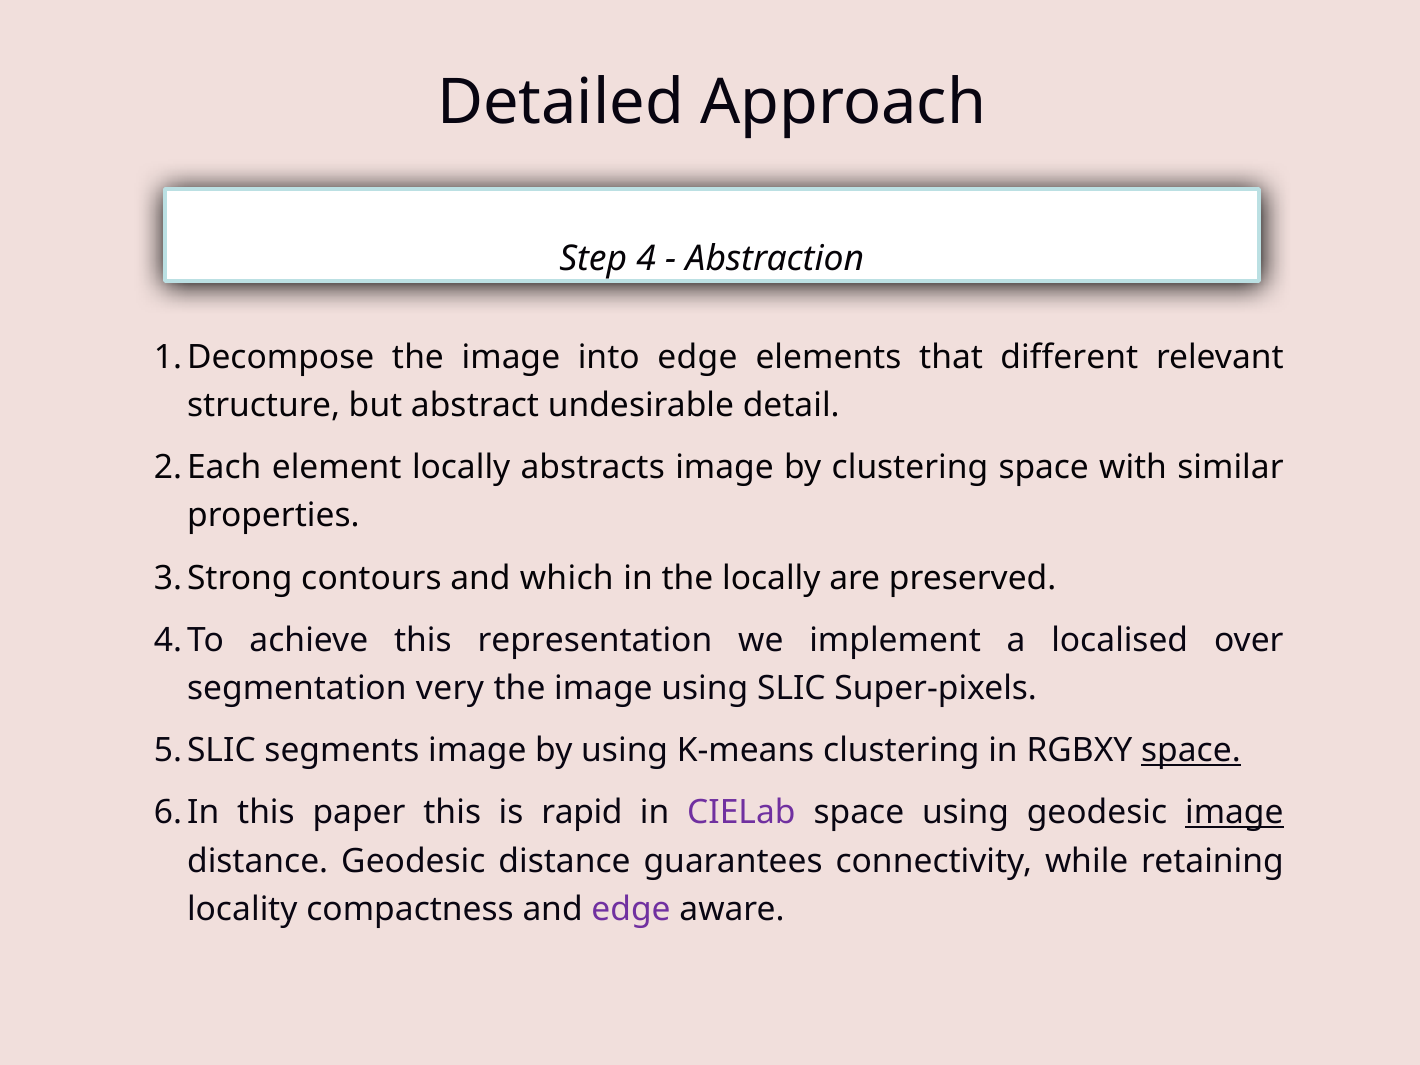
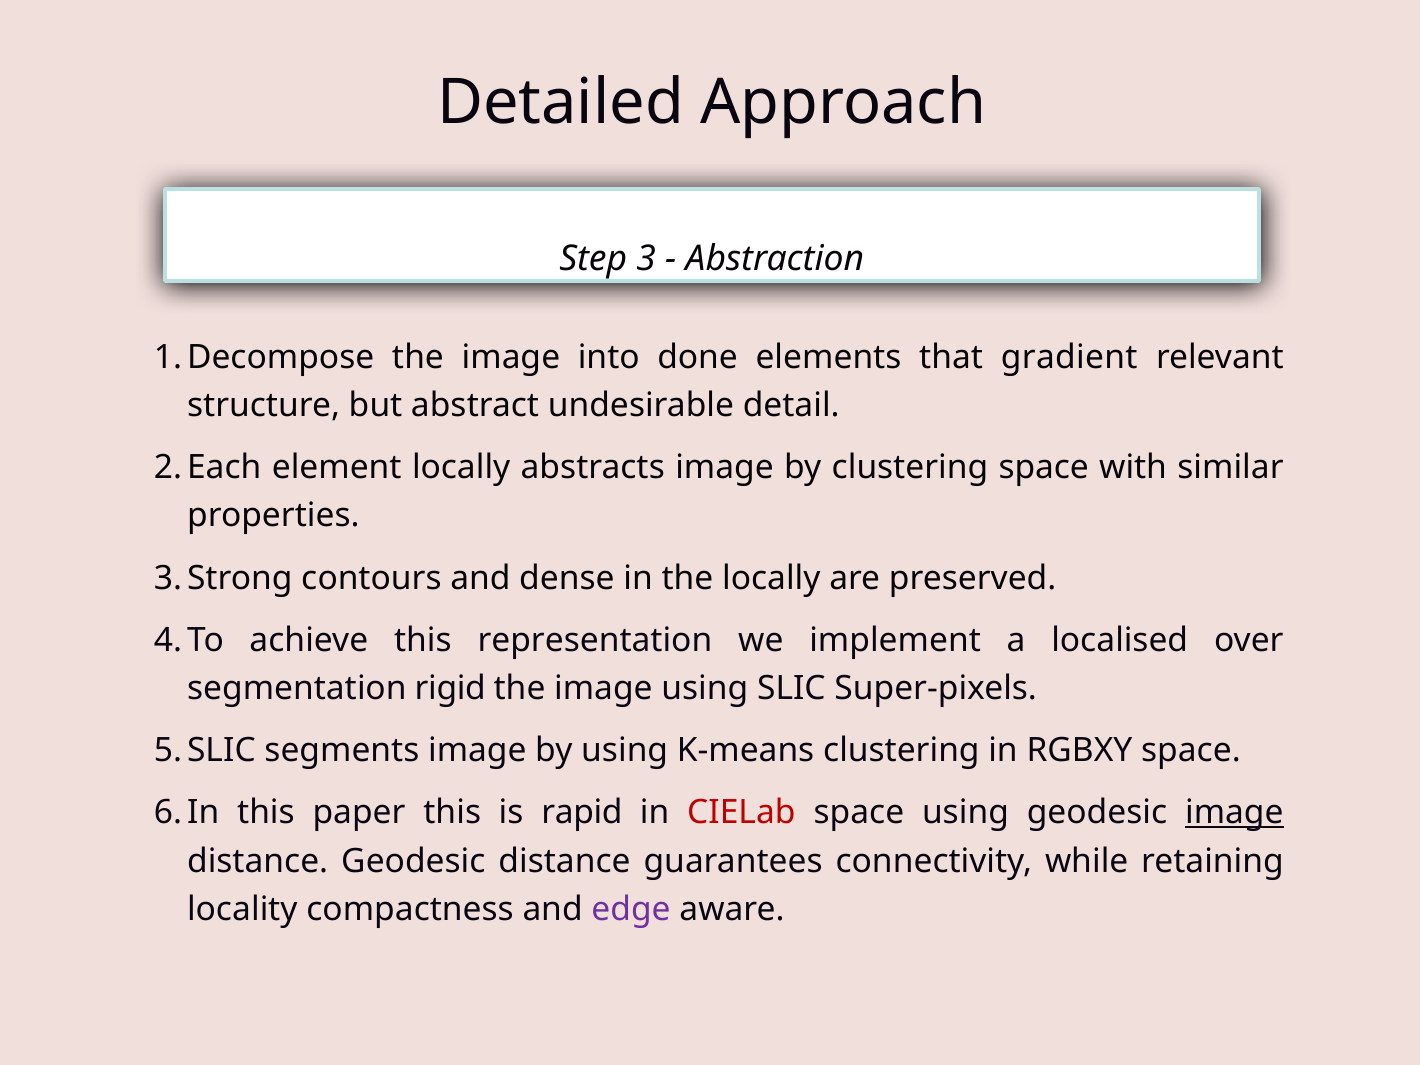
4: 4 -> 3
into edge: edge -> done
different: different -> gradient
which: which -> dense
very: very -> rigid
space at (1191, 751) underline: present -> none
CIELab colour: purple -> red
